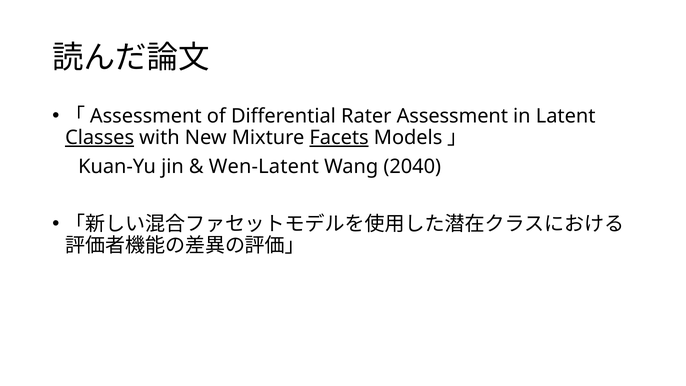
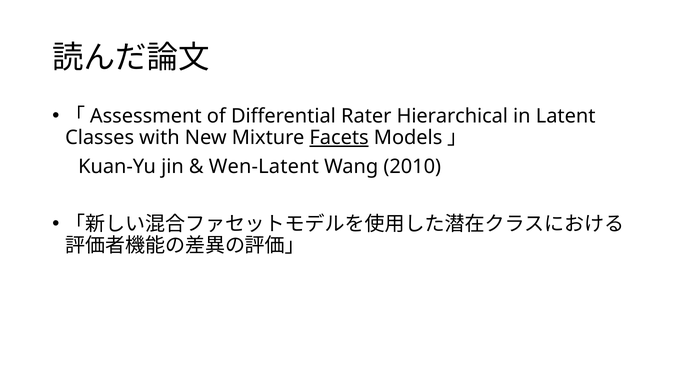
Rater Assessment: Assessment -> Hierarchical
Classes underline: present -> none
2040: 2040 -> 2010
